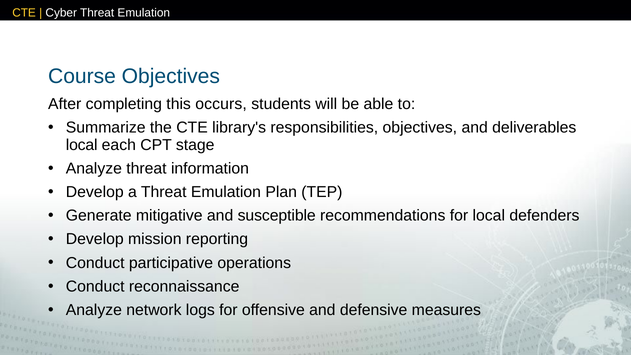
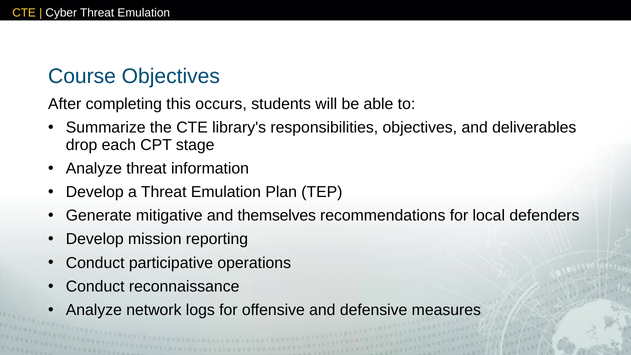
local at (82, 145): local -> drop
susceptible: susceptible -> themselves
